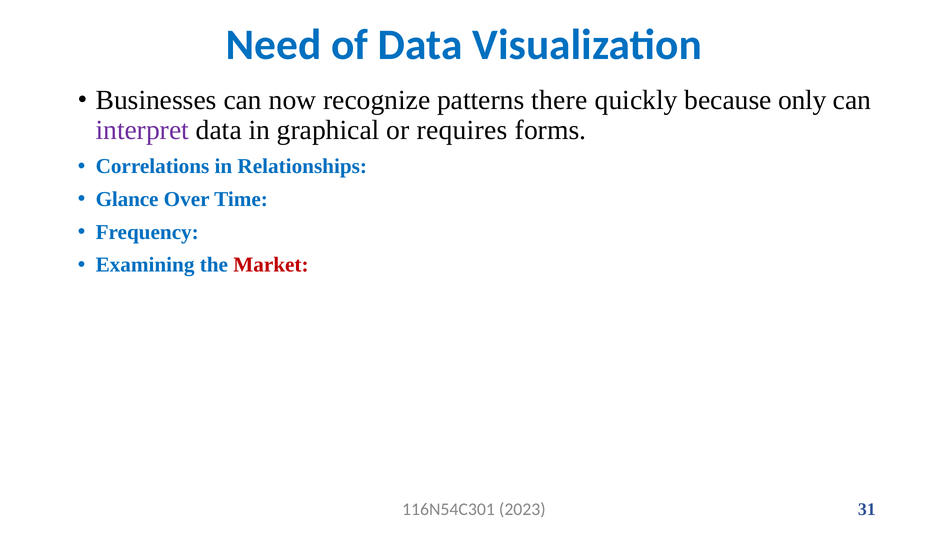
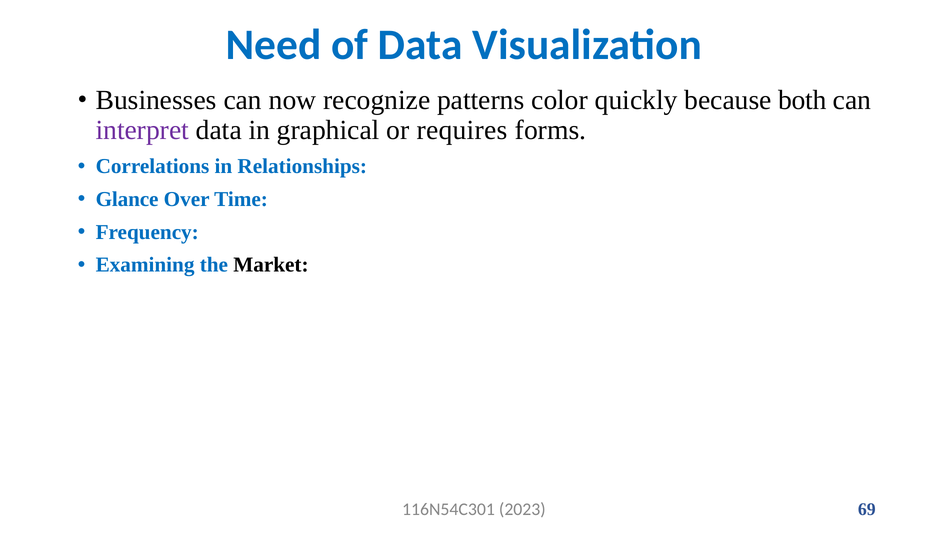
there: there -> color
only: only -> both
Market colour: red -> black
31: 31 -> 69
